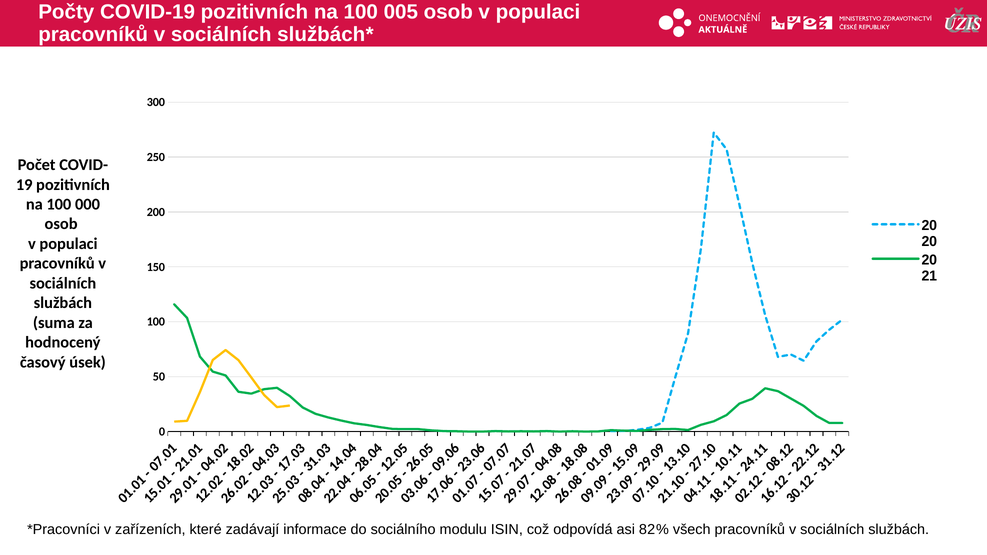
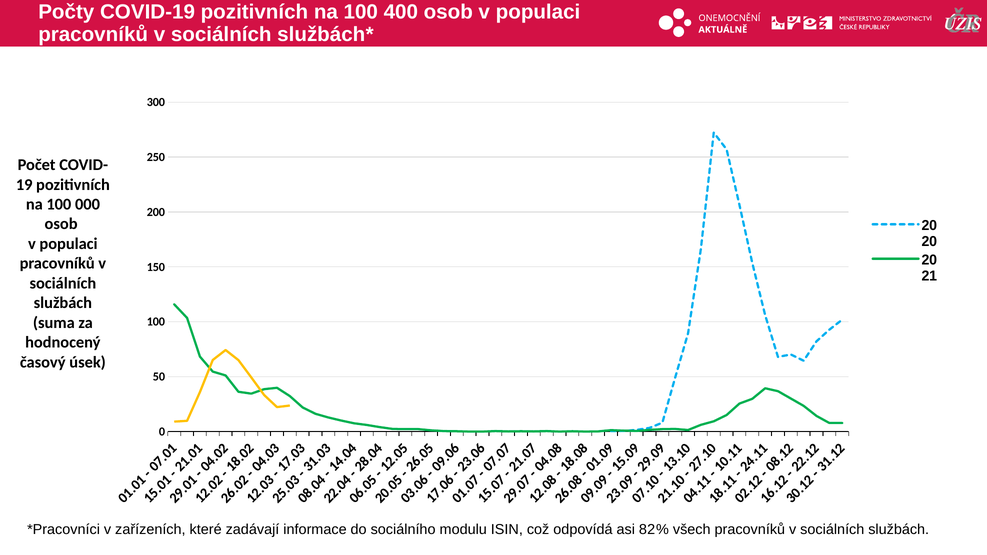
005: 005 -> 400
